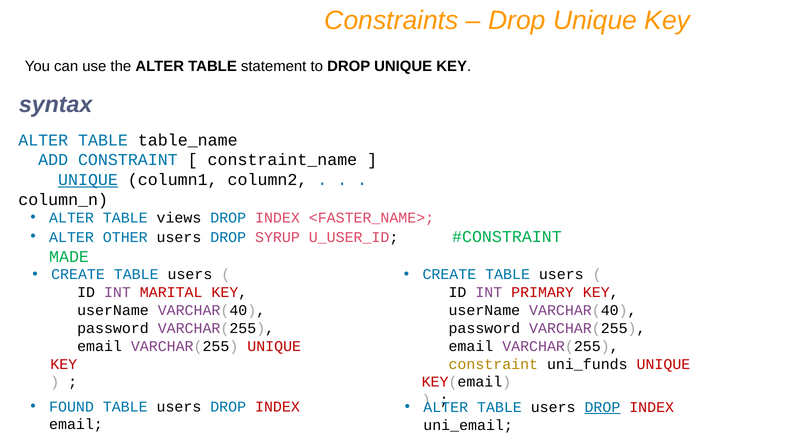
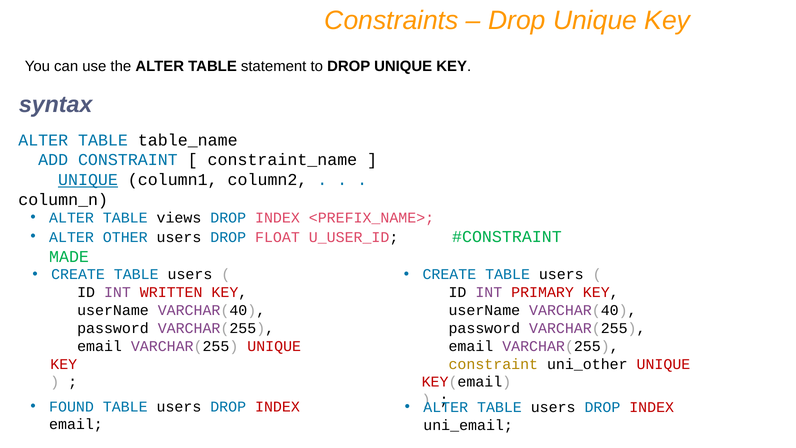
<FASTER_NAME>: <FASTER_NAME> -> <PREFIX_NAME>
SYRUP: SYRUP -> FLOAT
MARITAL: MARITAL -> WRITTEN
uni_funds: uni_funds -> uni_other
DROP at (602, 407) underline: present -> none
